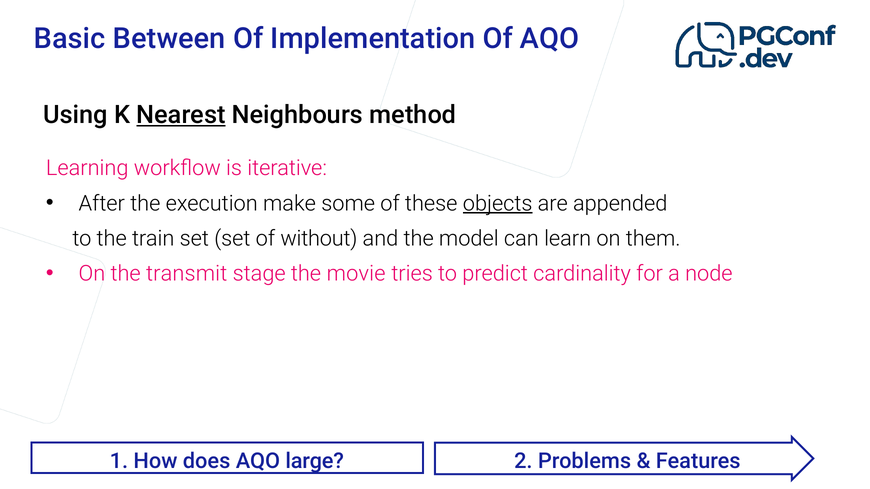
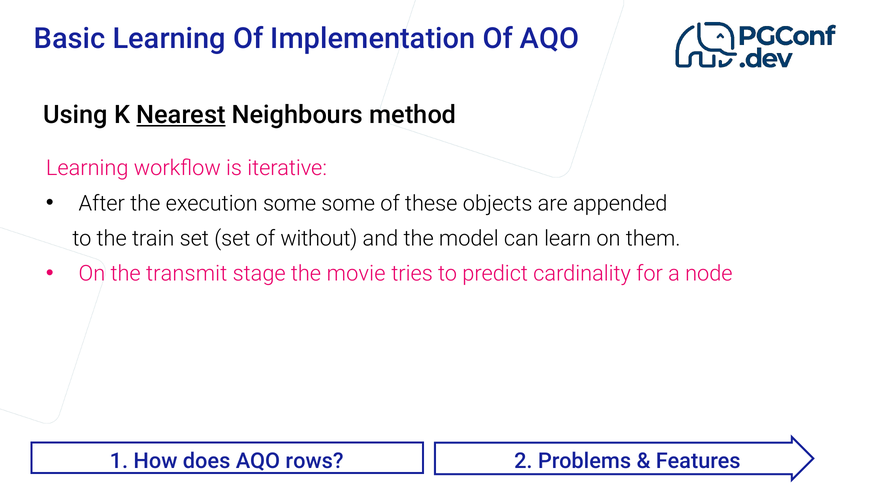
Basic Between: Between -> Learning
execution make: make -> some
objects underline: present -> none
large: large -> rows
